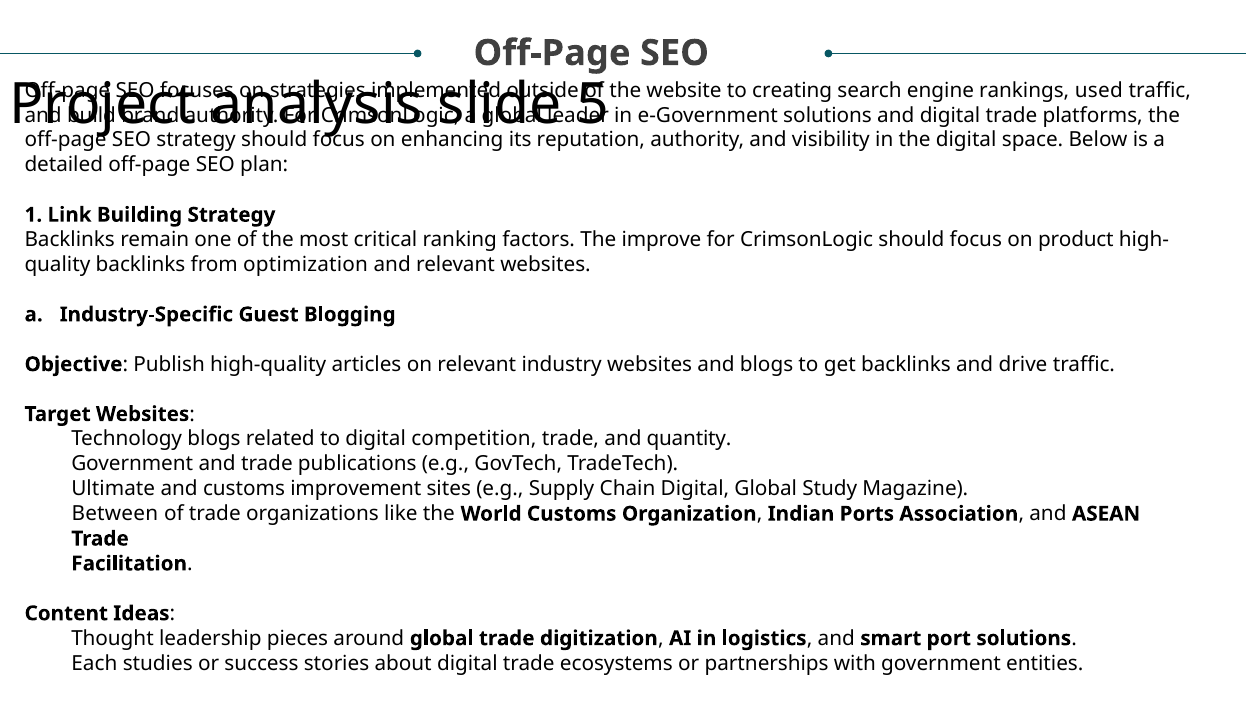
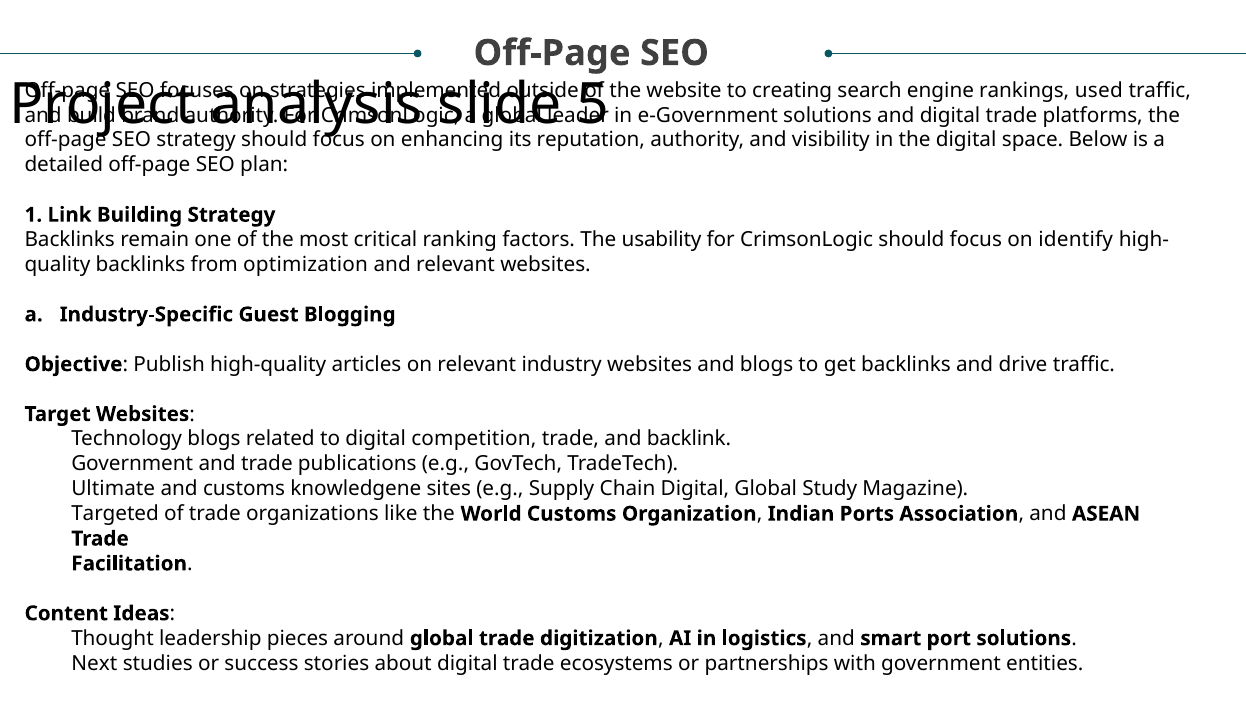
improve: improve -> usability
product: product -> identify
quantity: quantity -> backlink
improvement: improvement -> knowledgene
Between: Between -> Targeted
Each: Each -> Next
